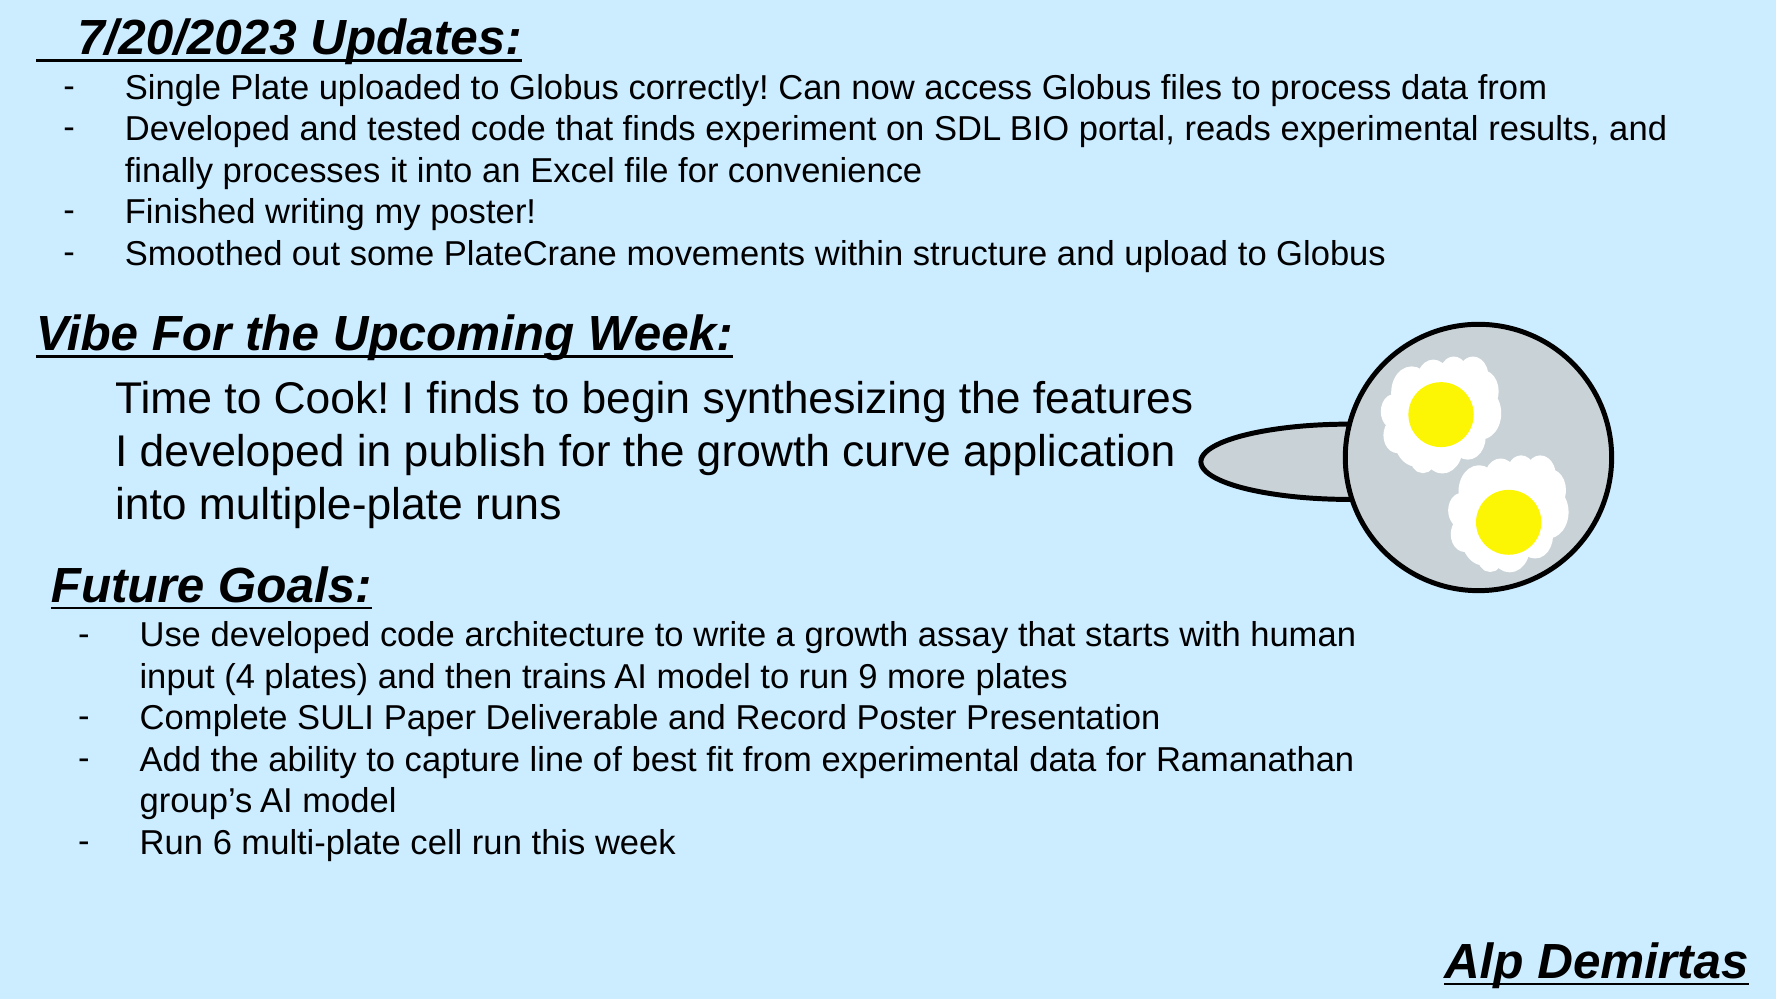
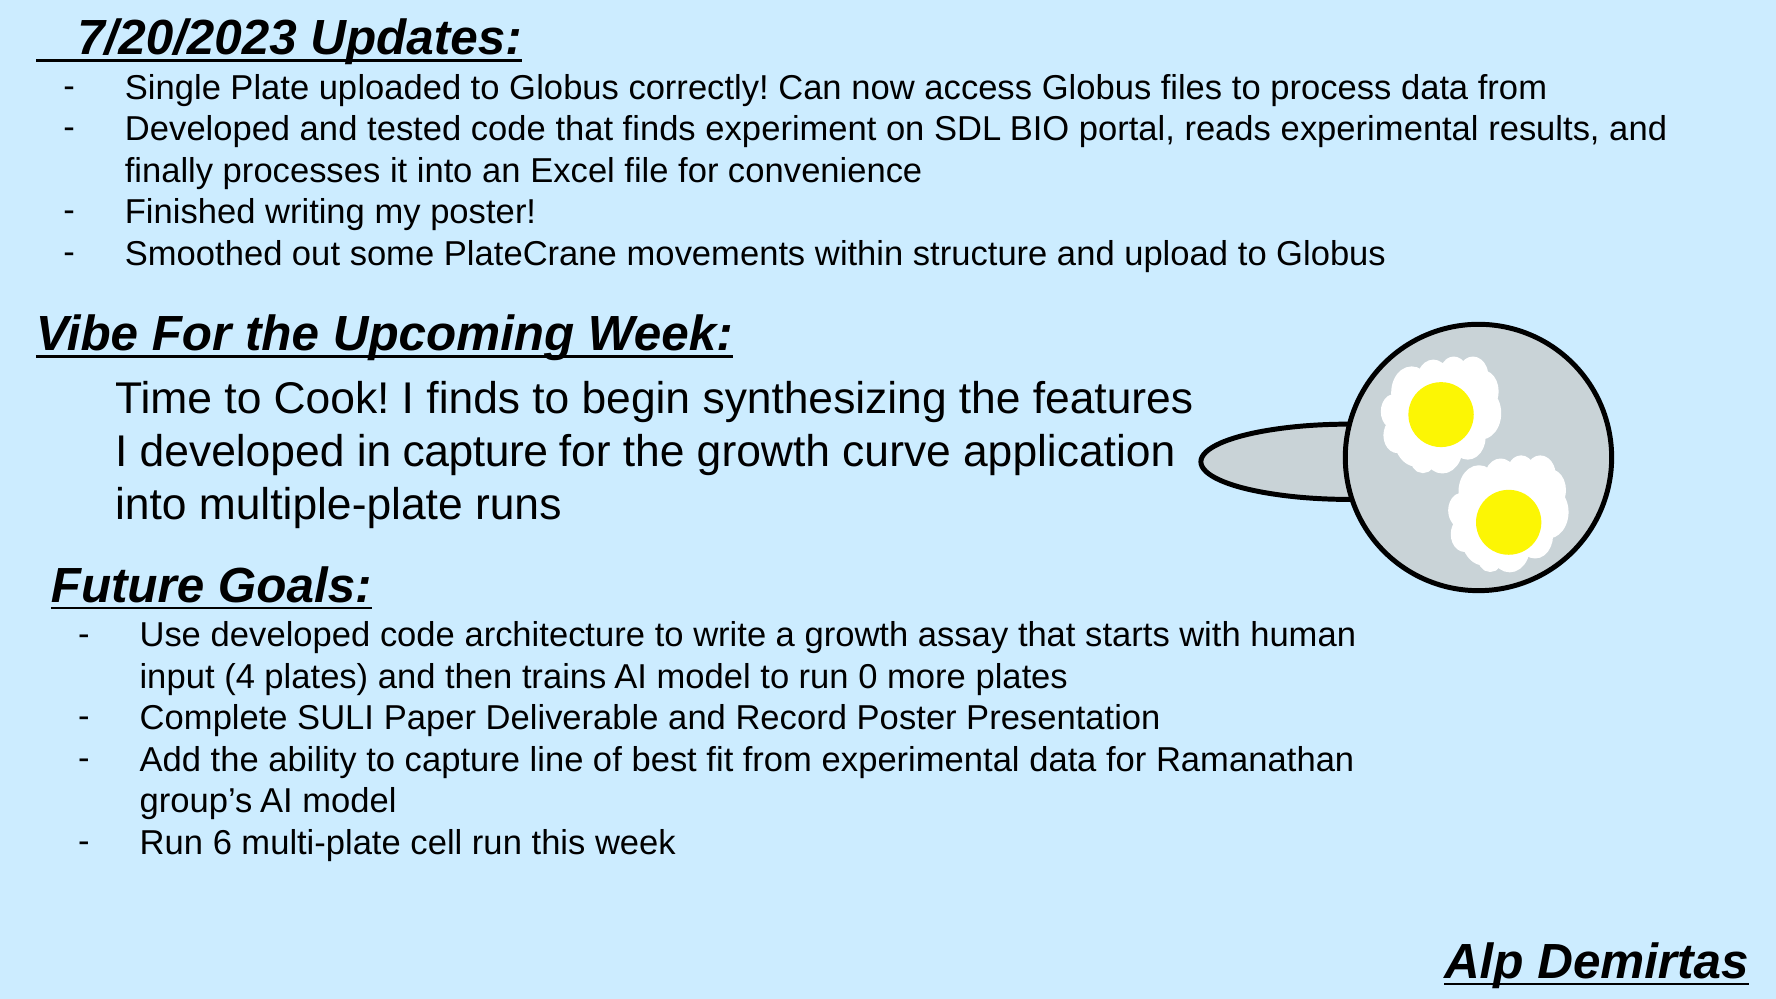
in publish: publish -> capture
9: 9 -> 0
